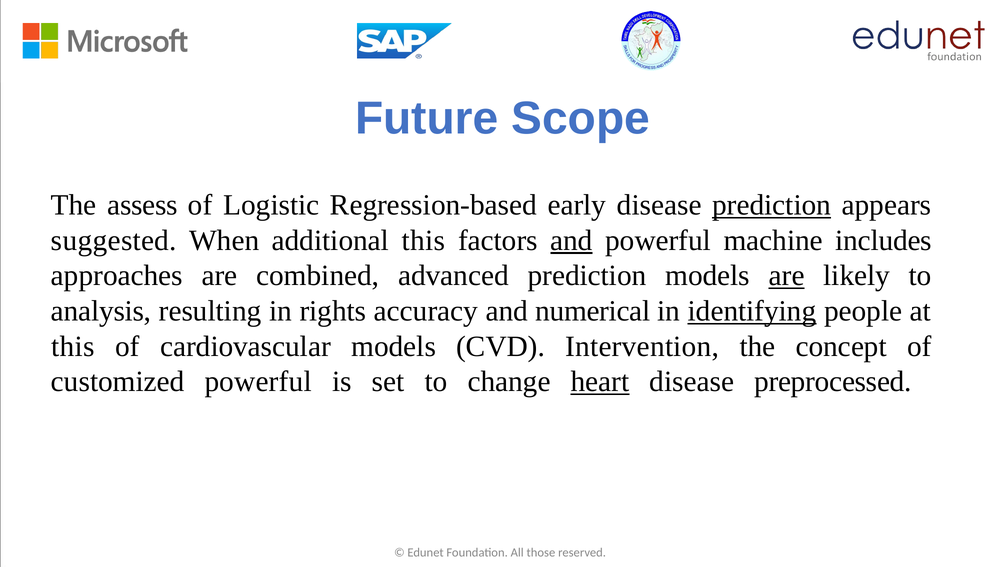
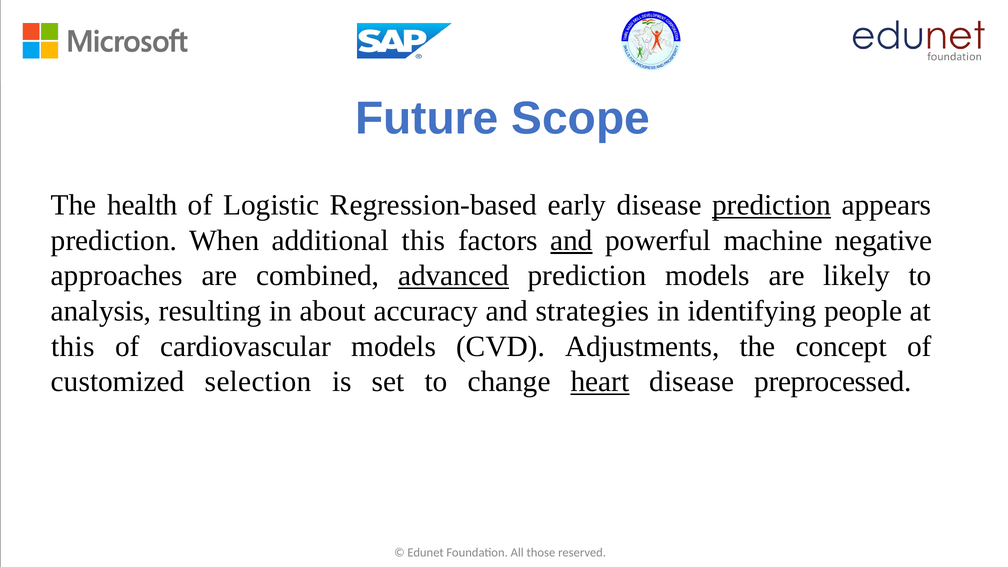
assess: assess -> health
suggested at (114, 240): suggested -> prediction
includes: includes -> negative
advanced underline: none -> present
are at (787, 276) underline: present -> none
rights: rights -> about
numerical: numerical -> strategies
identifying underline: present -> none
Intervention: Intervention -> Adjustments
customized powerful: powerful -> selection
